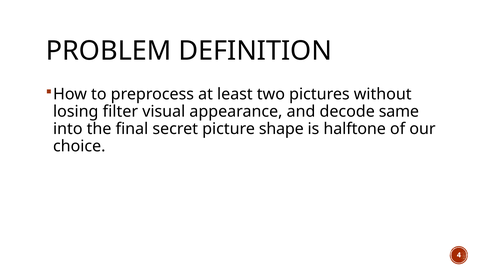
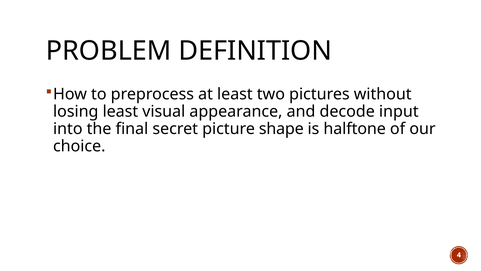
losing filter: filter -> least
same: same -> input
